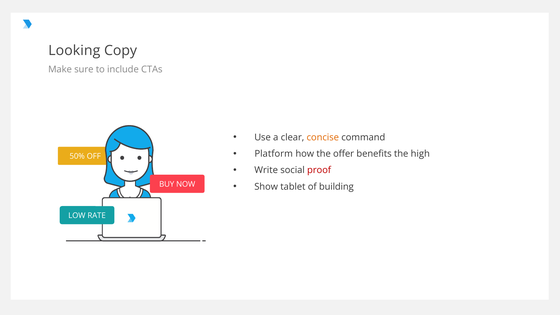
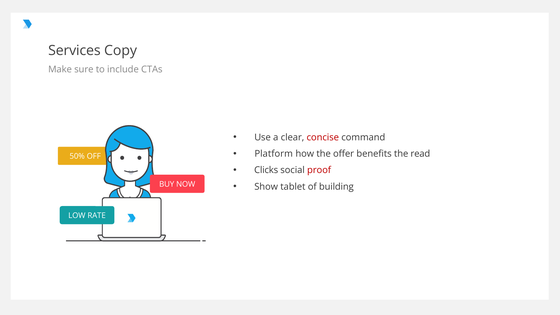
Looking: Looking -> Services
concise colour: orange -> red
high: high -> read
Write: Write -> Clicks
